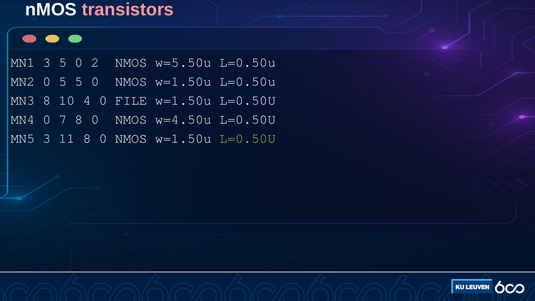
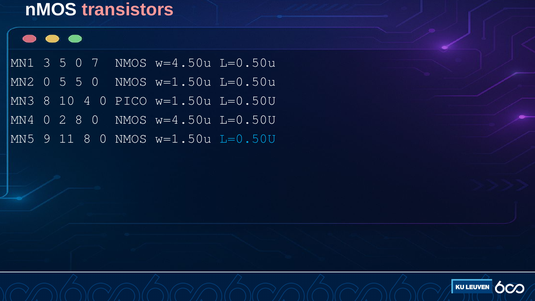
2: 2 -> 7
w=5.50u at (183, 63): w=5.50u -> w=4.50u
FILE: FILE -> PICO
7: 7 -> 2
MN5 3: 3 -> 9
L=0.50U at (248, 138) colour: light green -> light blue
